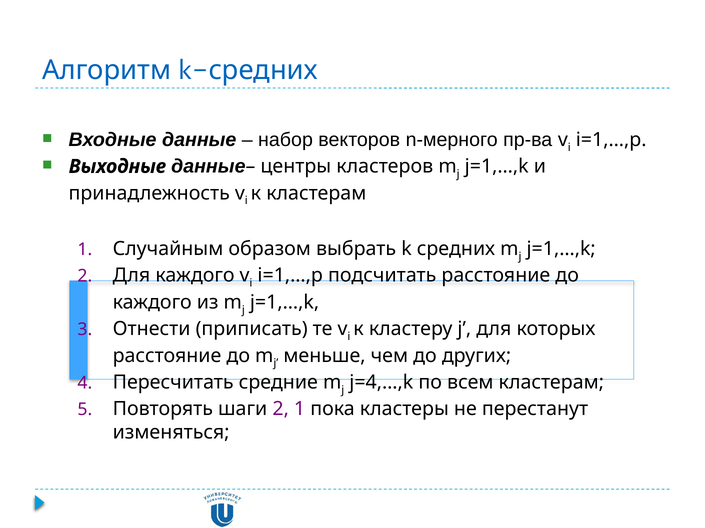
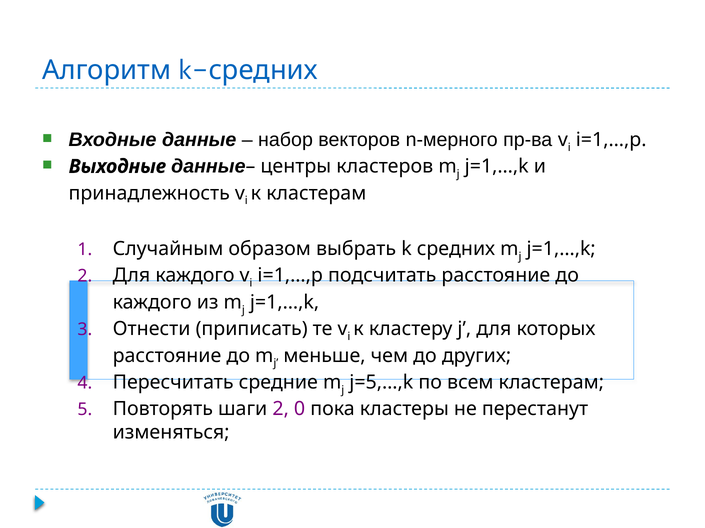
j=4,…,k: j=4,…,k -> j=5,…,k
2 1: 1 -> 0
